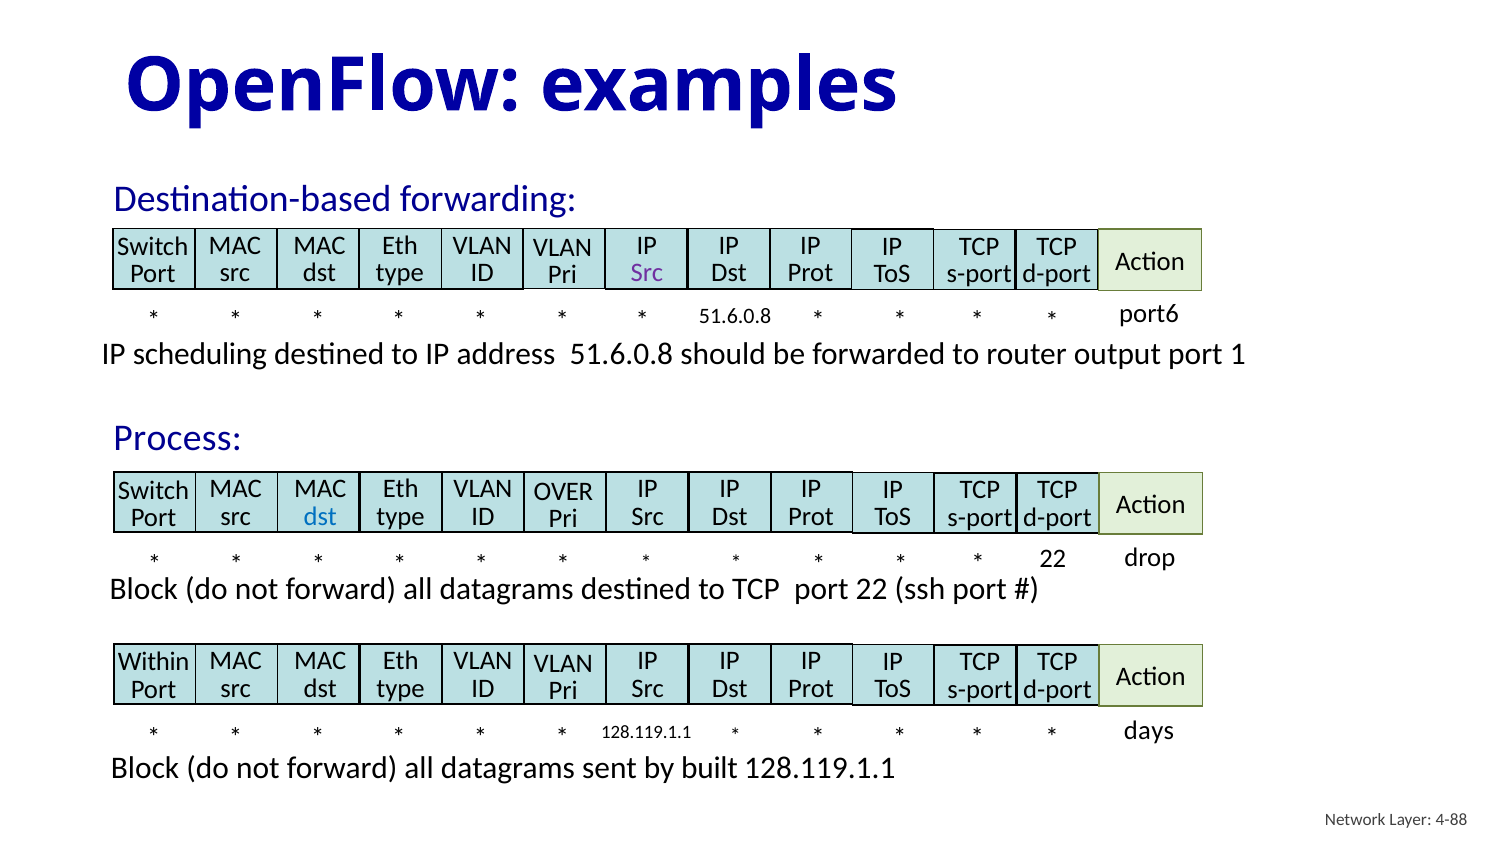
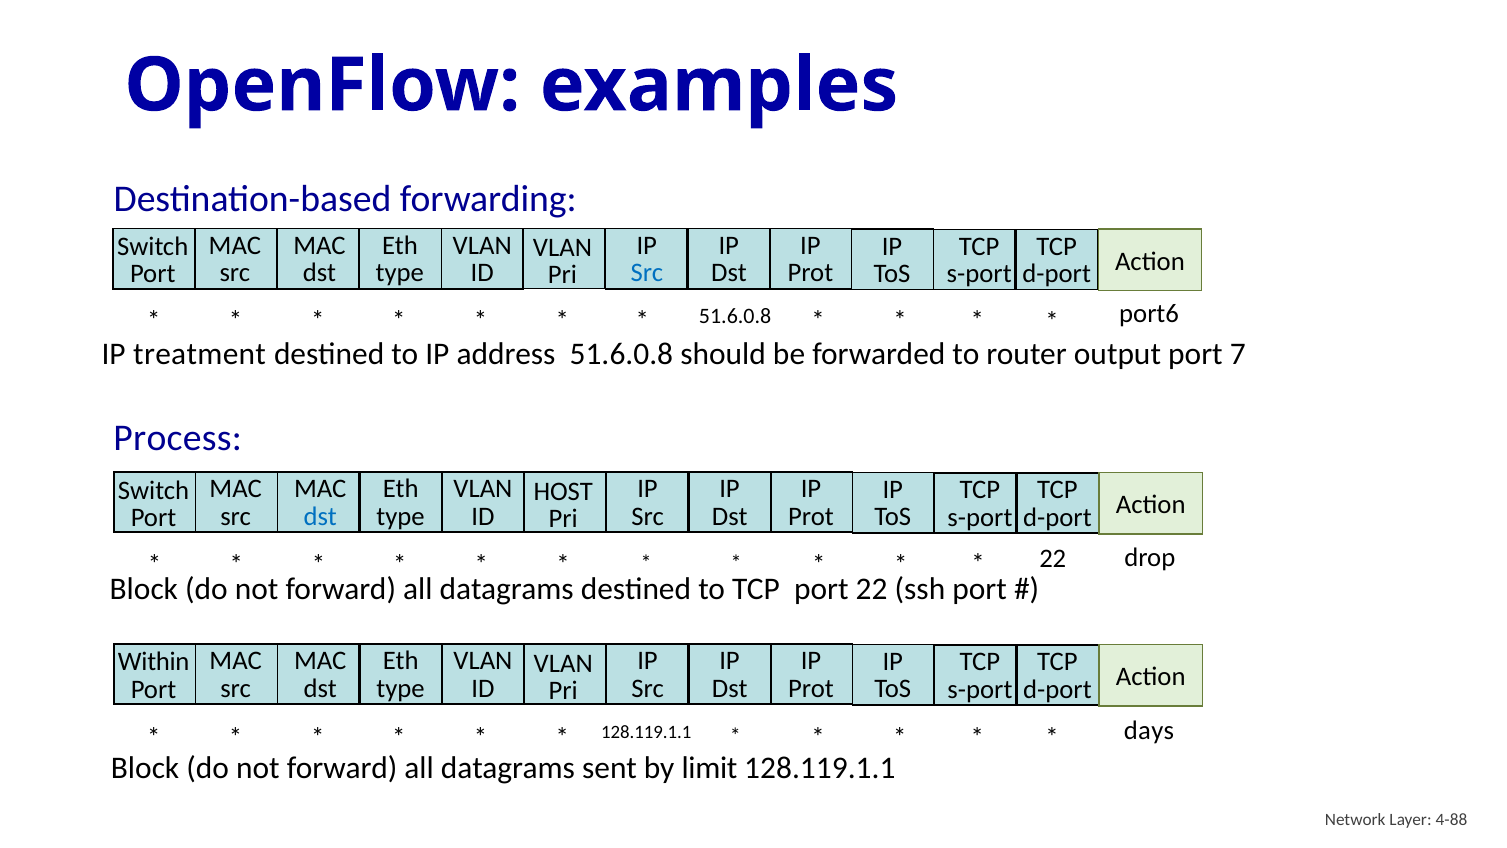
Src at (647, 273) colour: purple -> blue
scheduling: scheduling -> treatment
1: 1 -> 7
OVER: OVER -> HOST
built: built -> limit
